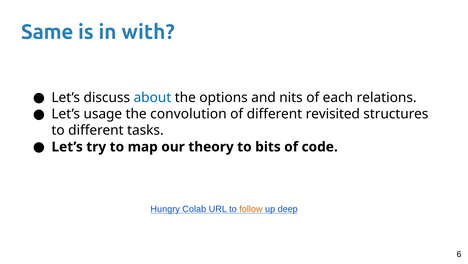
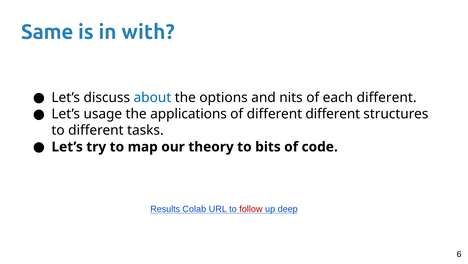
each relations: relations -> different
convolution: convolution -> applications
different revisited: revisited -> different
Hungry: Hungry -> Results
follow colour: orange -> red
